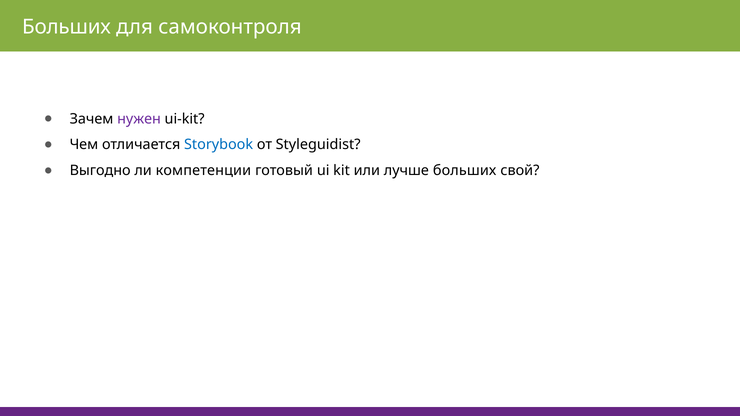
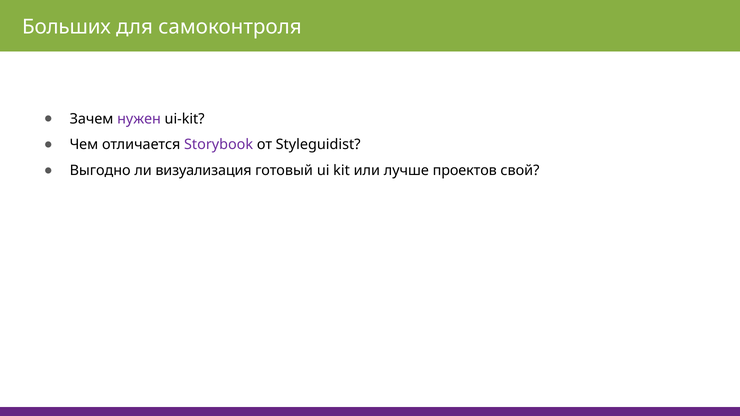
Storybook colour: blue -> purple
компетенции: компетенции -> визуализация
лучше больших: больших -> проектов
